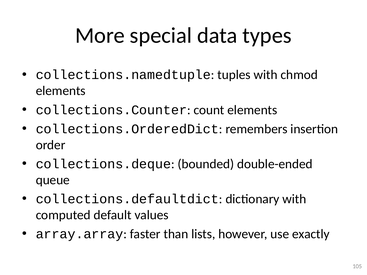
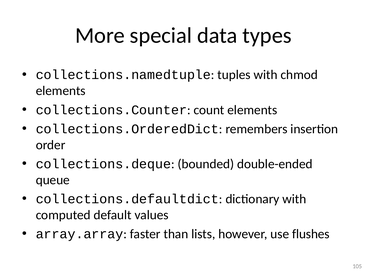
exactly: exactly -> flushes
